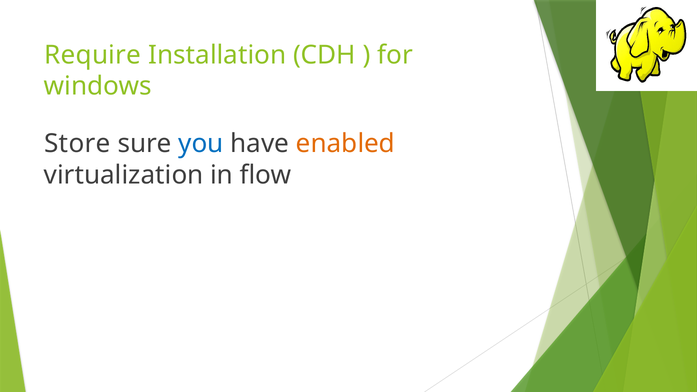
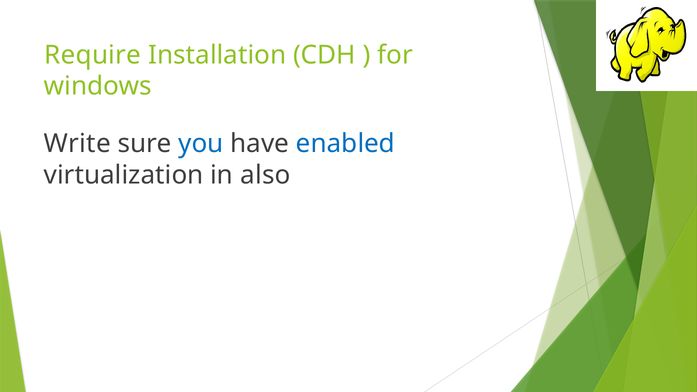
Store: Store -> Write
enabled colour: orange -> blue
flow: flow -> also
